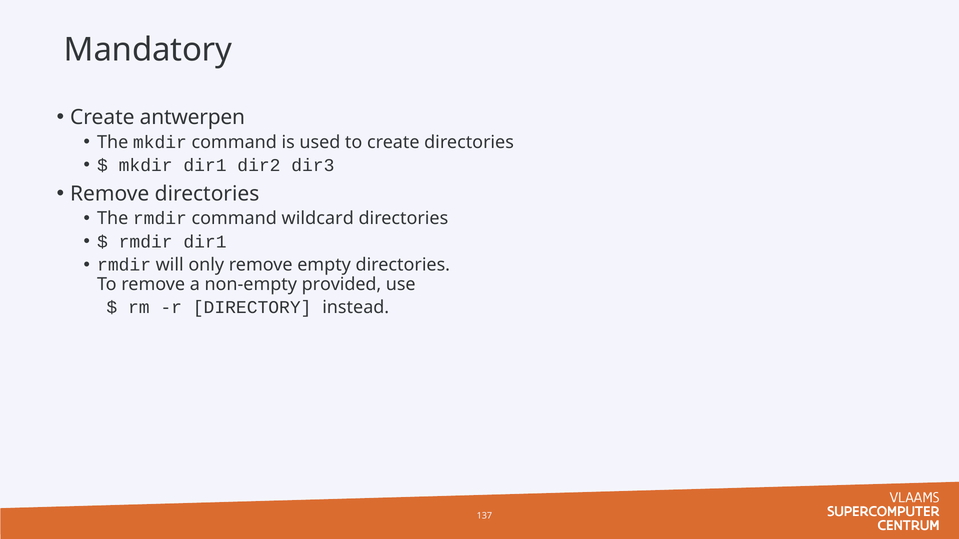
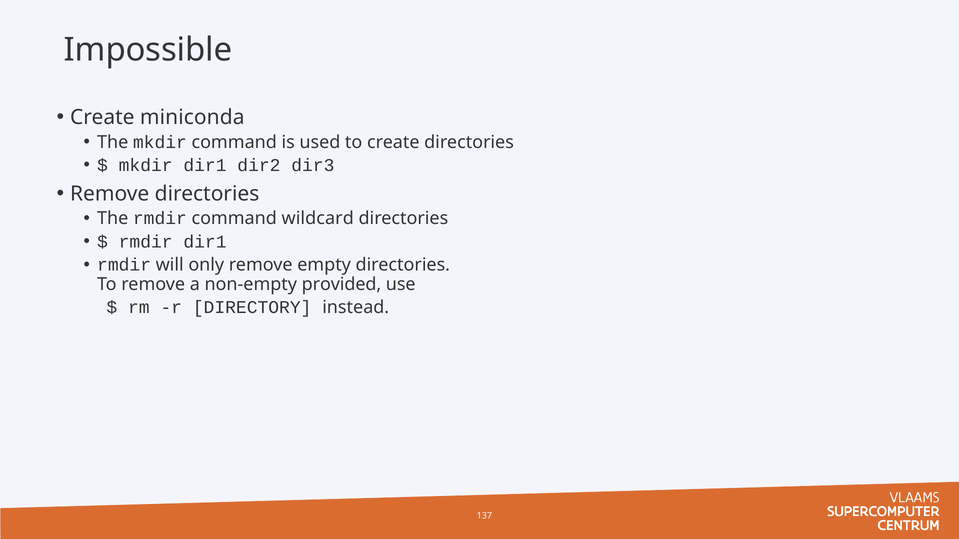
Mandatory: Mandatory -> Impossible
antwerpen: antwerpen -> miniconda
